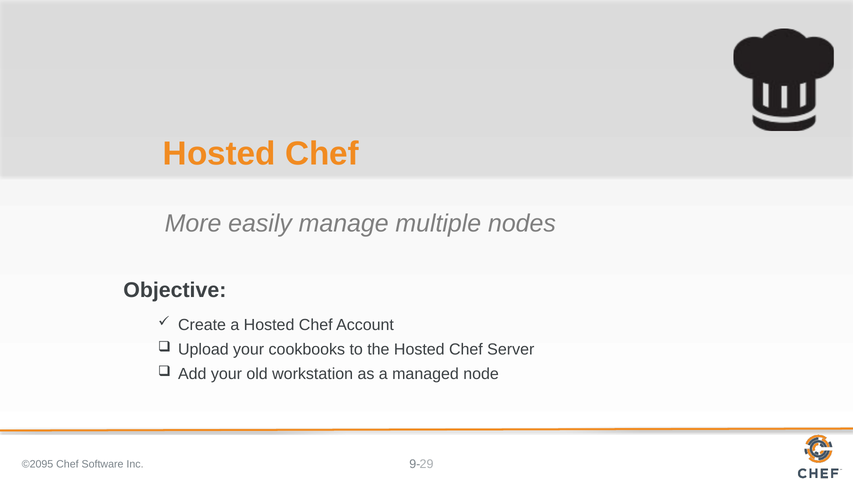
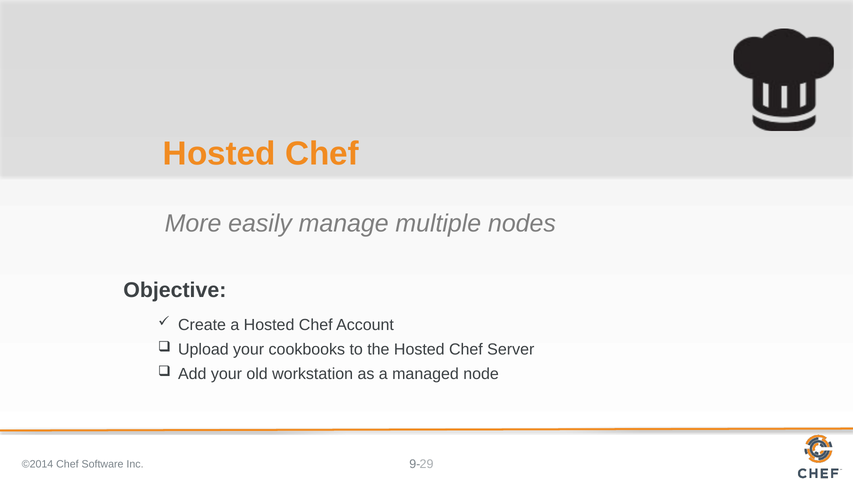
©2095: ©2095 -> ©2014
